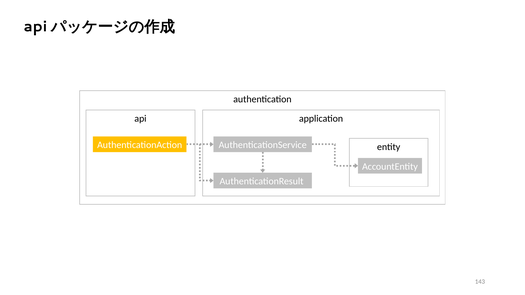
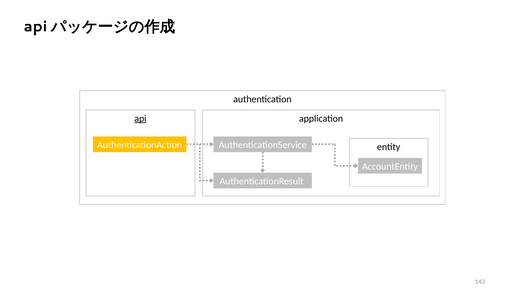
api underline: none -> present
